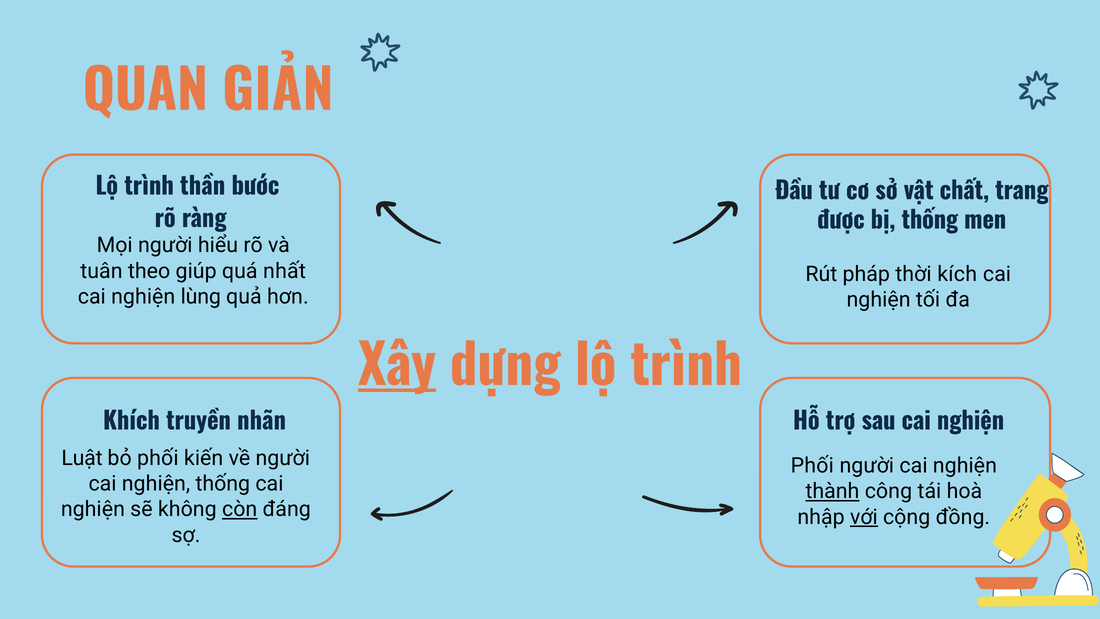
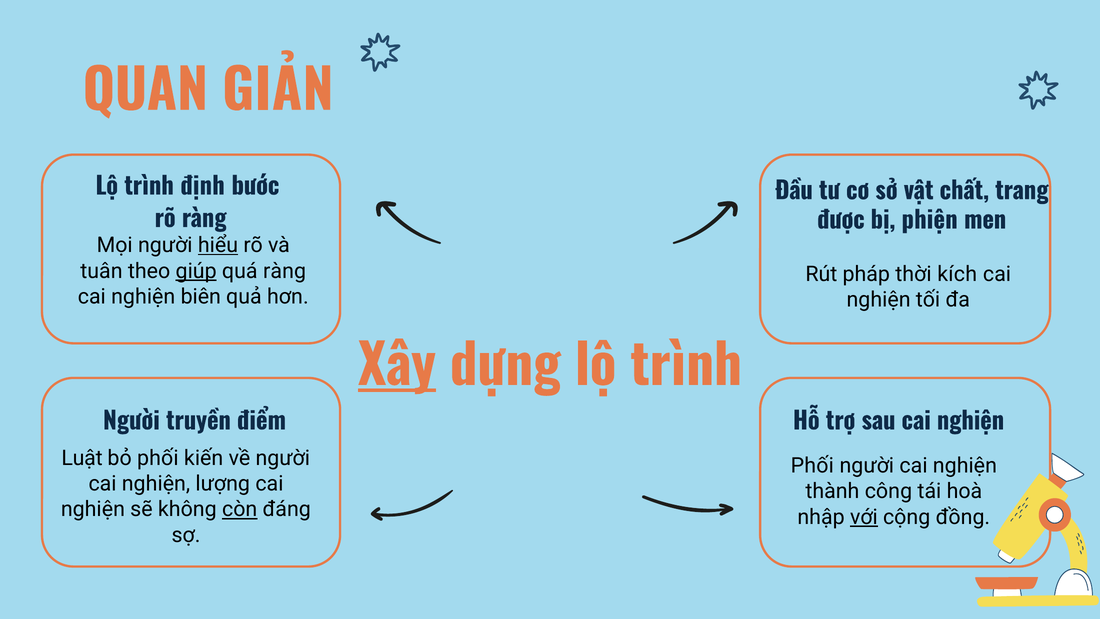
thần: thần -> định
bị thống: thống -> phiện
hiểu underline: none -> present
giúp underline: none -> present
quá nhất: nhất -> ràng
lùng: lùng -> biên
Khích at (131, 421): Khích -> Người
nhãn: nhãn -> điểm
nghiện thống: thống -> lượng
thành underline: present -> none
